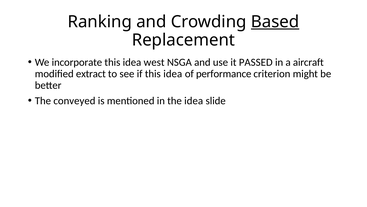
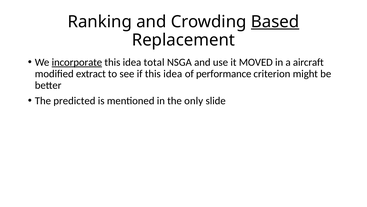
incorporate underline: none -> present
west: west -> total
PASSED: PASSED -> MOVED
conveyed: conveyed -> predicted
the idea: idea -> only
